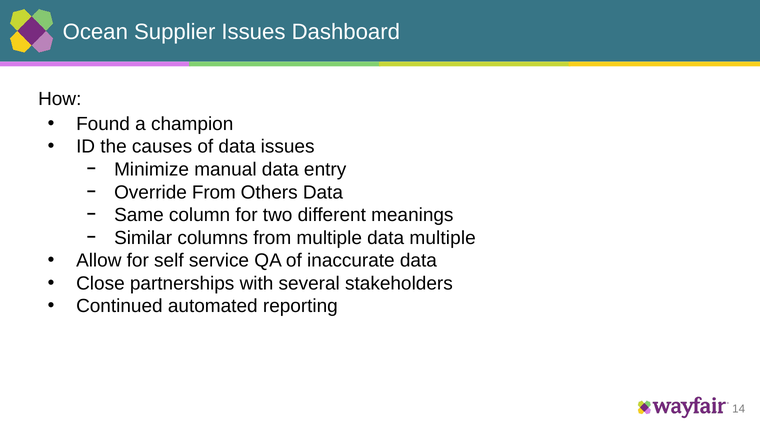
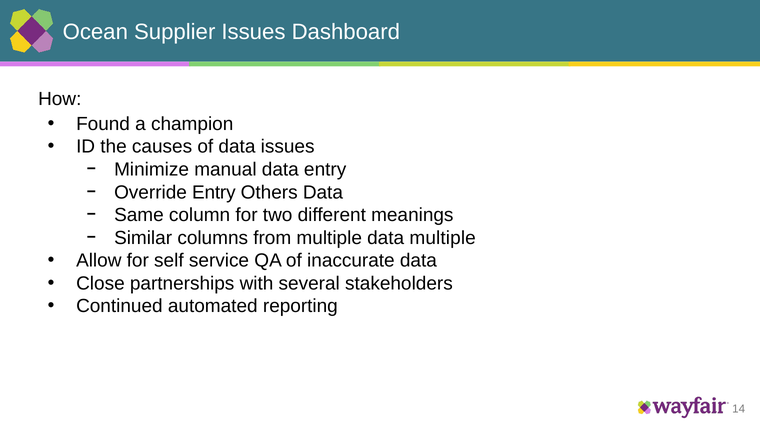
Override From: From -> Entry
